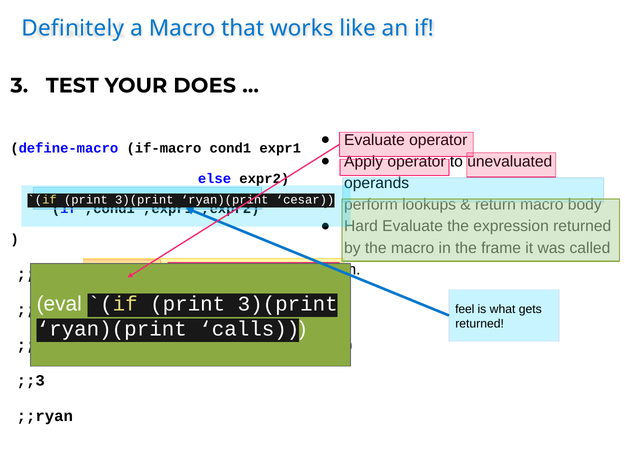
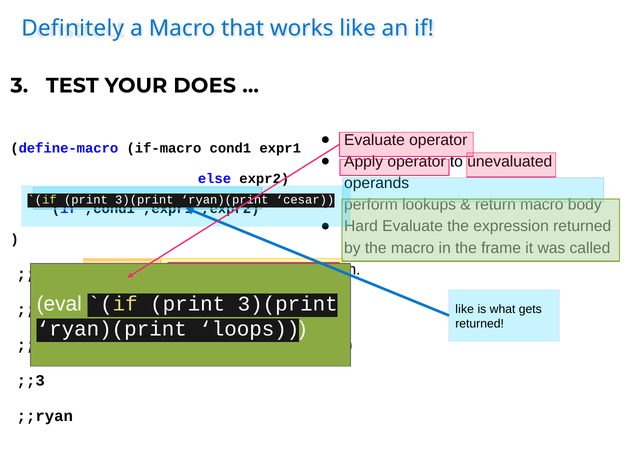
feel at (465, 309): feel -> like
calls: calls -> loops
